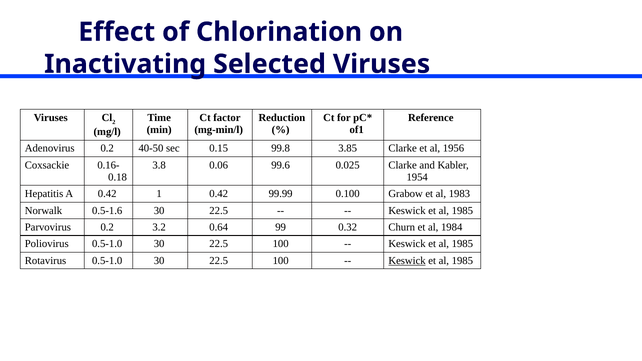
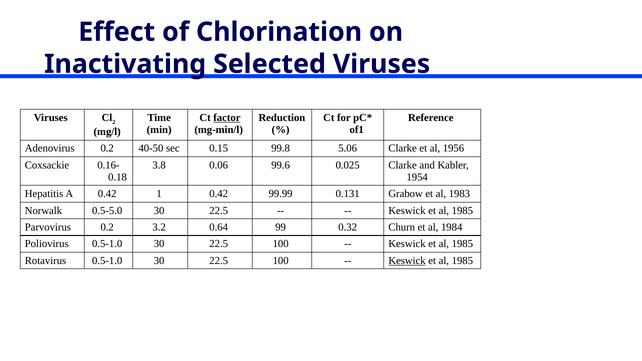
factor underline: none -> present
3.85: 3.85 -> 5.06
0.100: 0.100 -> 0.131
0.5-1.6: 0.5-1.6 -> 0.5-5.0
